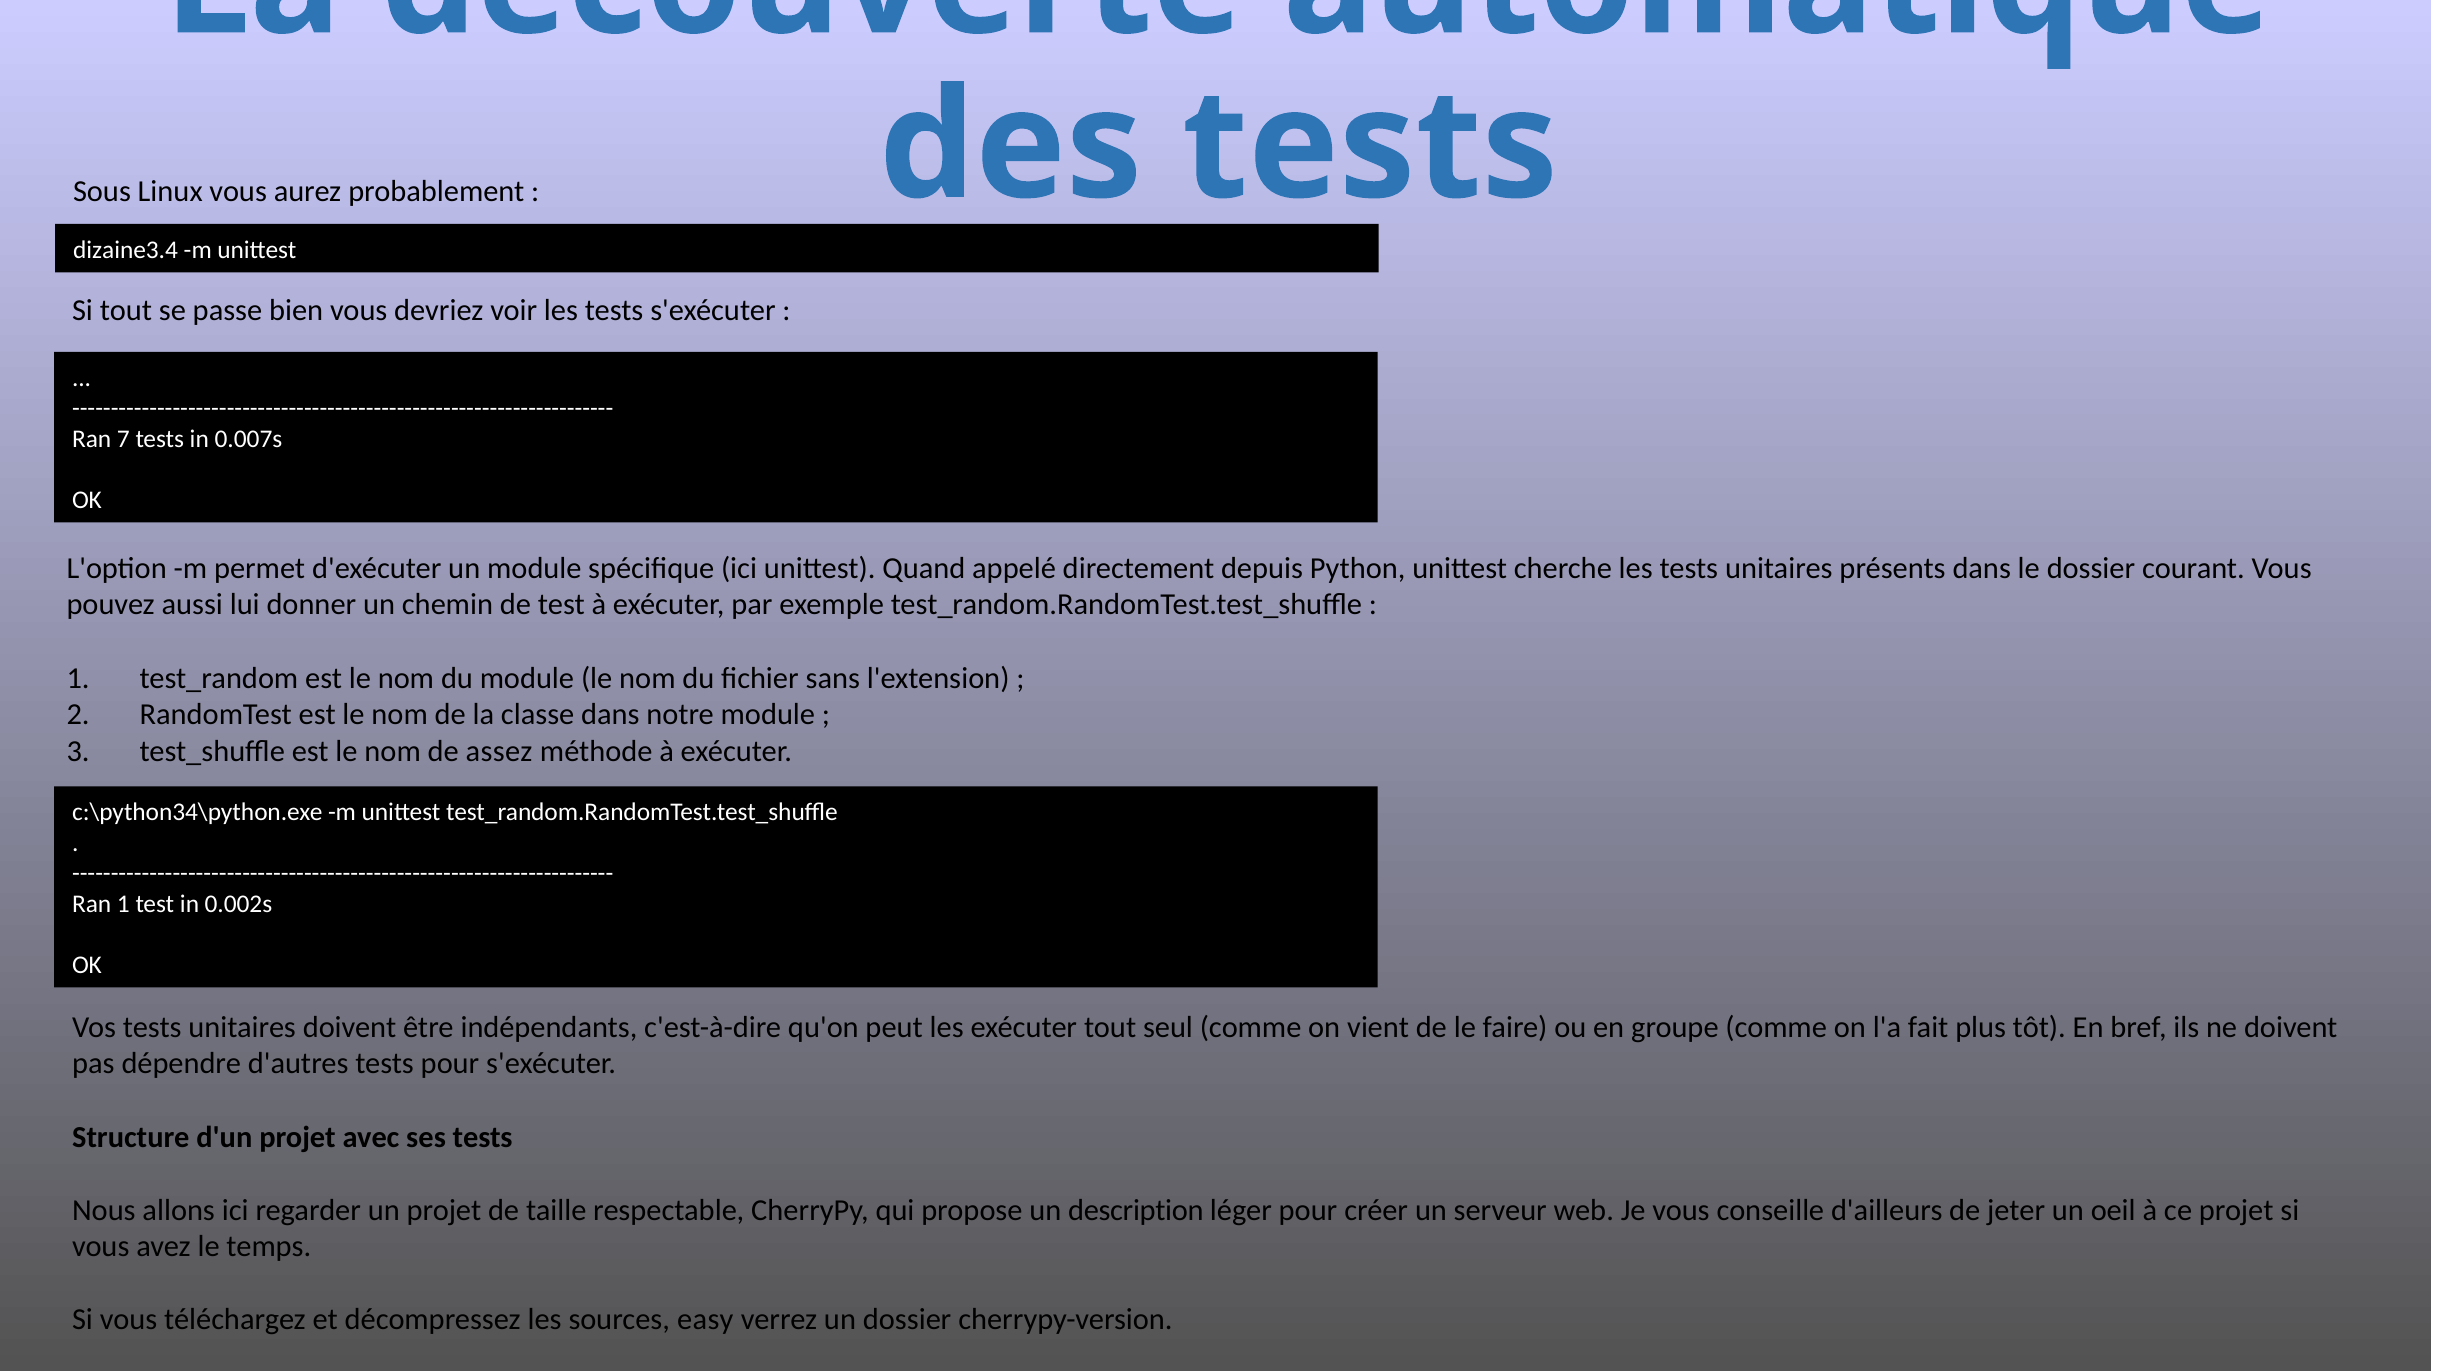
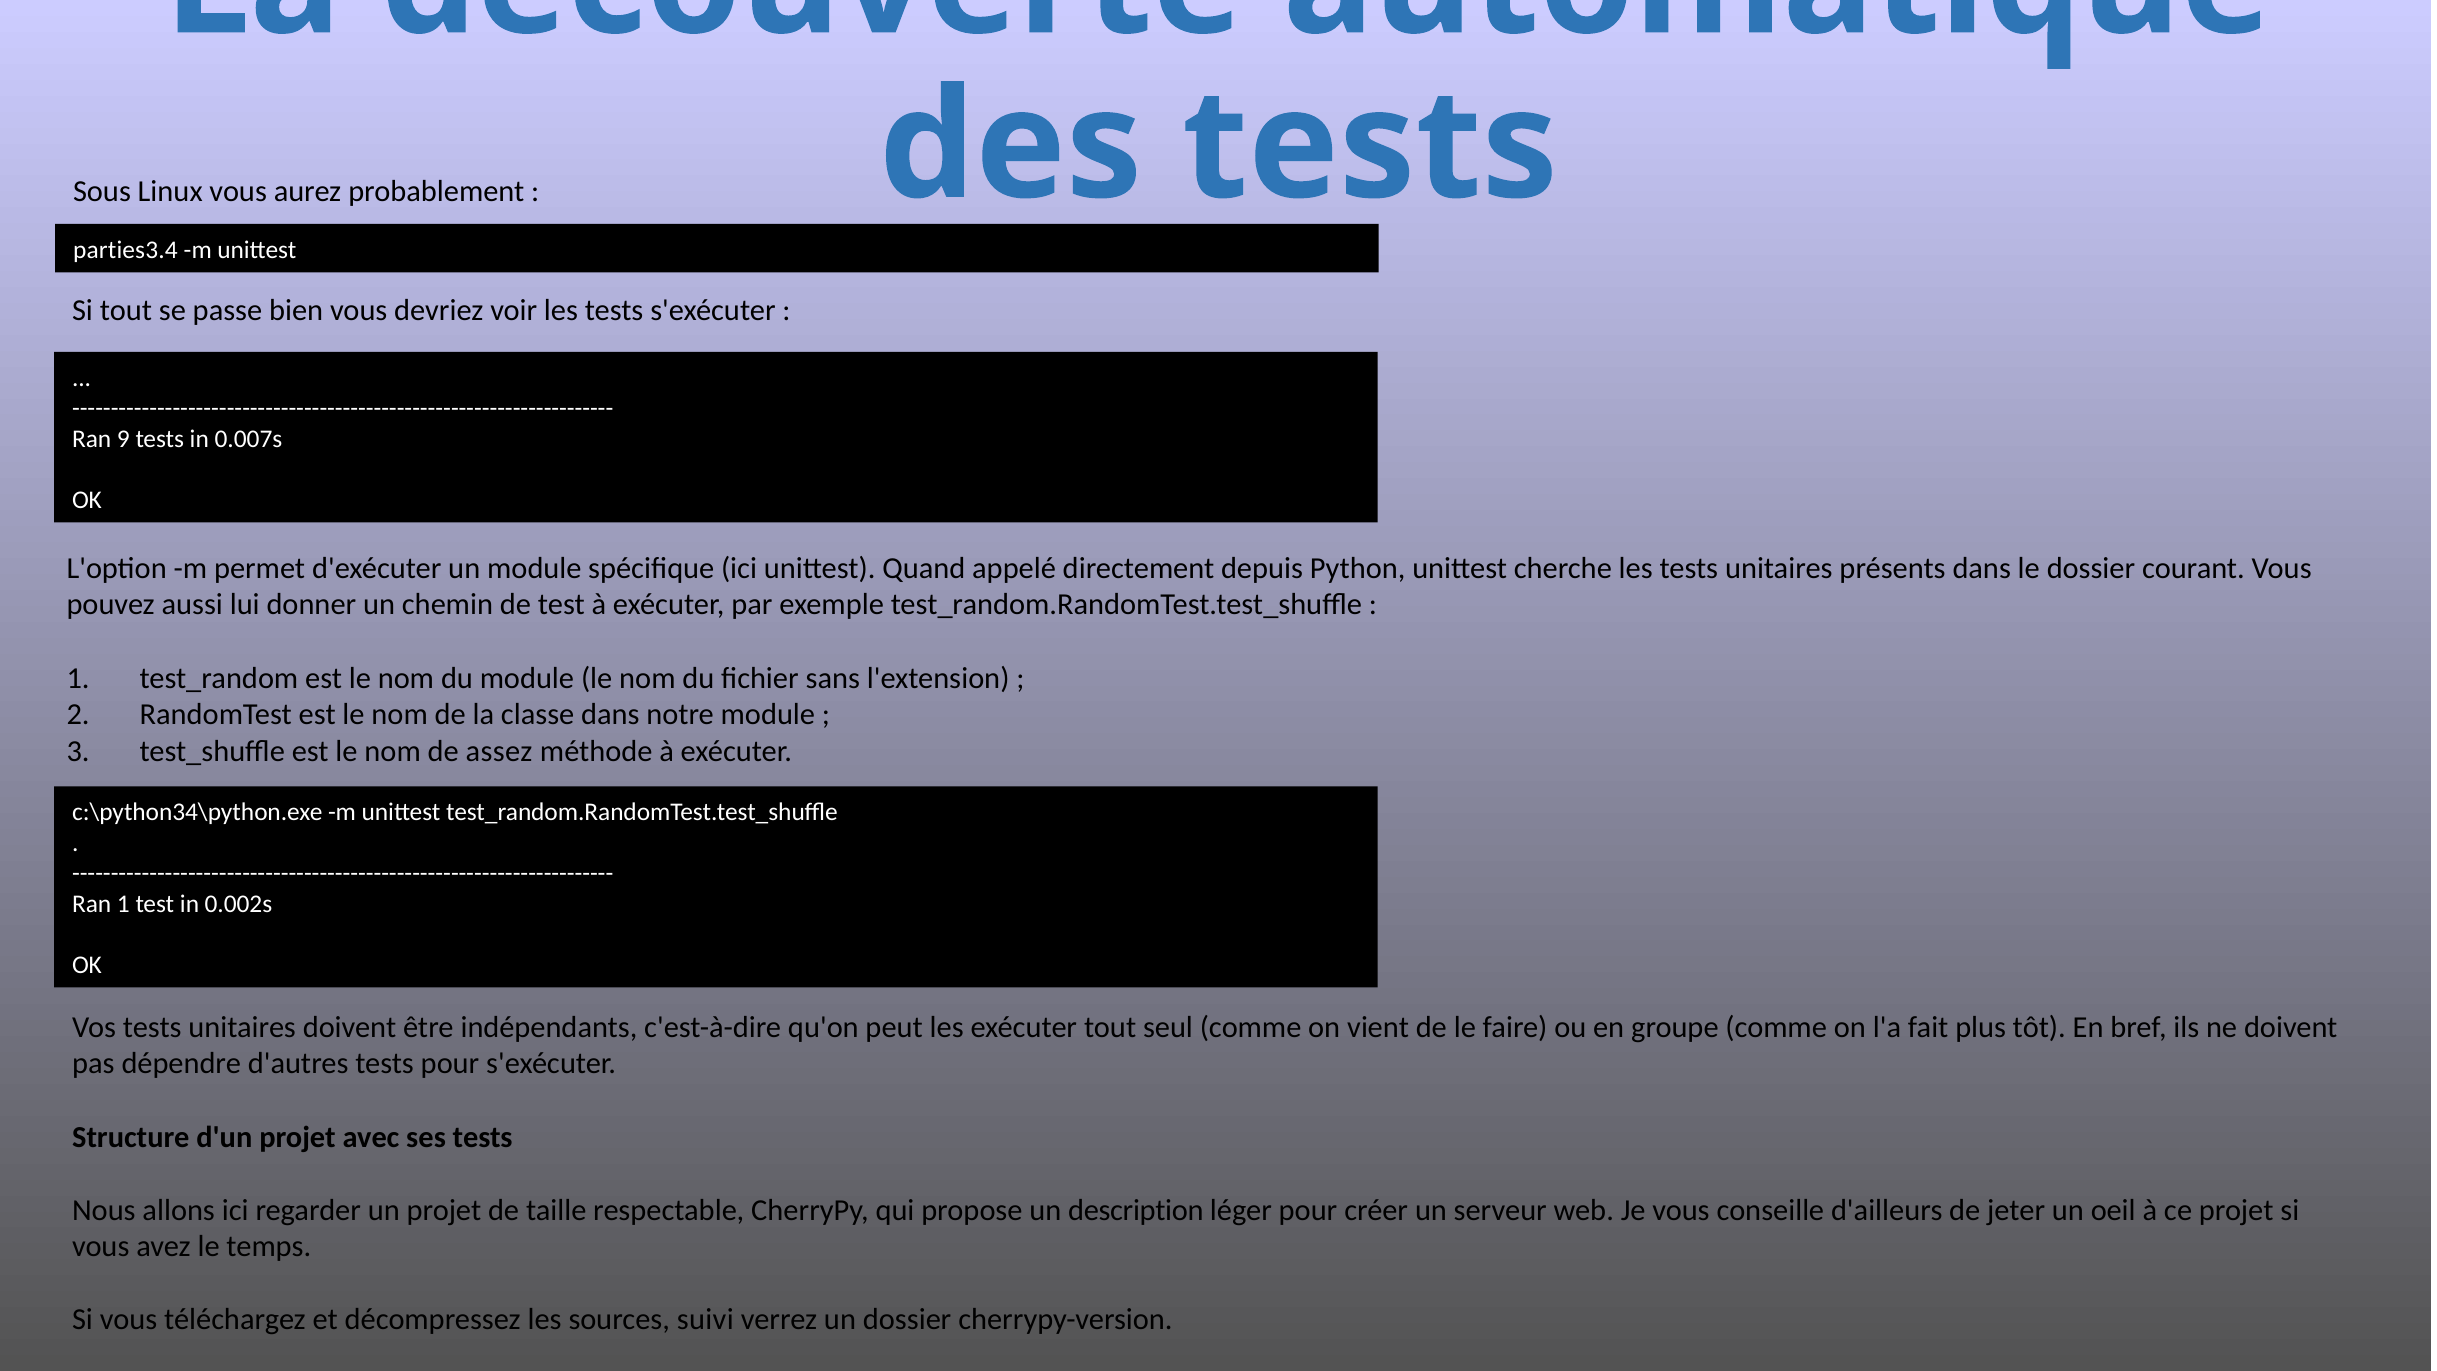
dizaine3.4: dizaine3.4 -> parties3.4
7: 7 -> 9
easy: easy -> suivi
